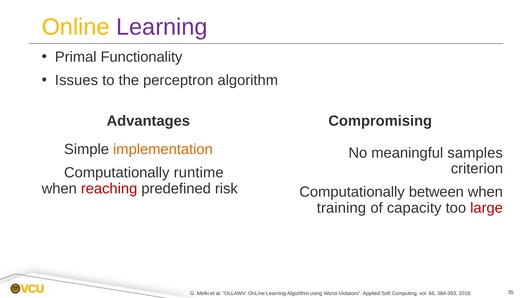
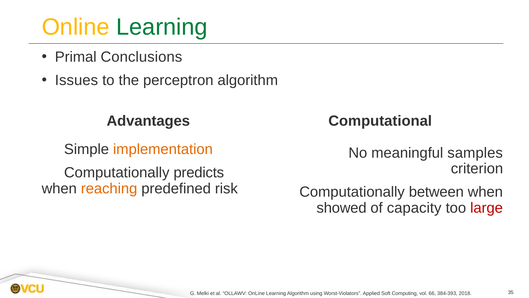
Learning at (162, 27) colour: purple -> green
Functionality: Functionality -> Conclusions
Compromising: Compromising -> Computational
runtime: runtime -> predicts
reaching colour: red -> orange
training: training -> showed
